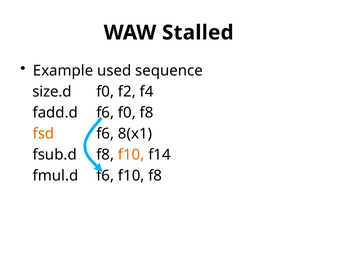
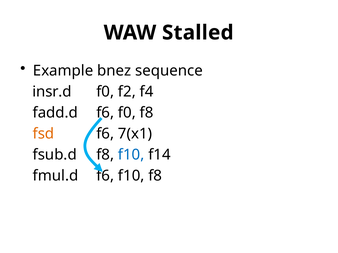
used: used -> bnez
size.d: size.d -> insr.d
8(x1: 8(x1 -> 7(x1
f10 at (131, 155) colour: orange -> blue
